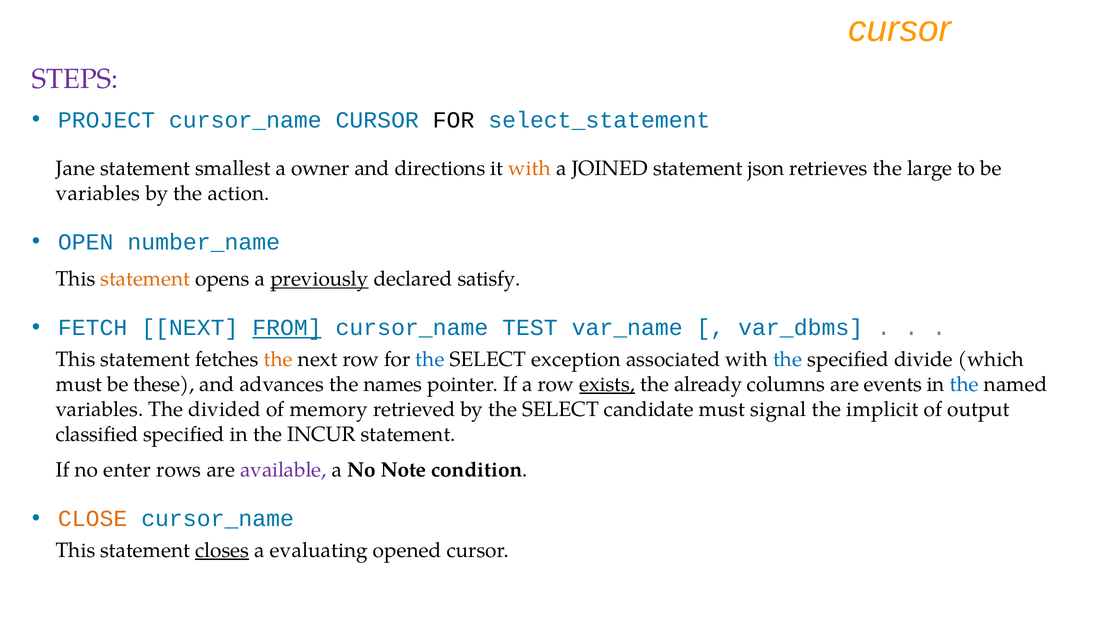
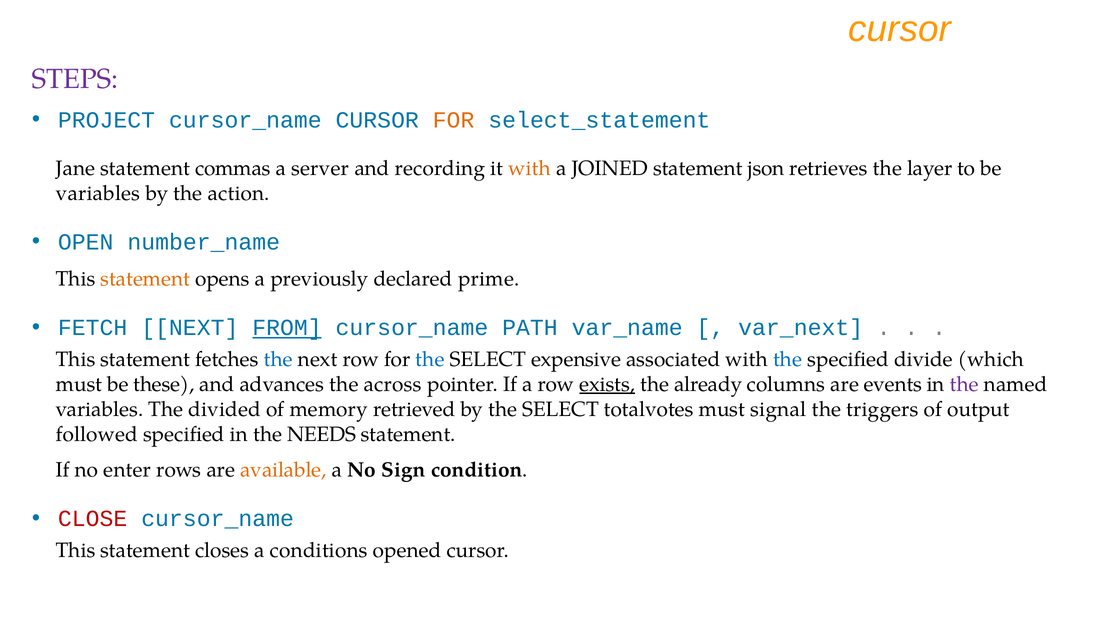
FOR at (454, 120) colour: black -> orange
smallest: smallest -> commas
owner: owner -> server
directions: directions -> recording
large: large -> layer
previously underline: present -> none
satisfy: satisfy -> prime
TEST: TEST -> PATH
var_dbms: var_dbms -> var_next
the at (278, 360) colour: orange -> blue
exception: exception -> expensive
names: names -> across
the at (964, 384) colour: blue -> purple
candidate: candidate -> totalvotes
implicit: implicit -> triggers
classified: classified -> followed
INCUR: INCUR -> NEEDS
available colour: purple -> orange
Note: Note -> Sign
CLOSE colour: orange -> red
closes underline: present -> none
evaluating: evaluating -> conditions
